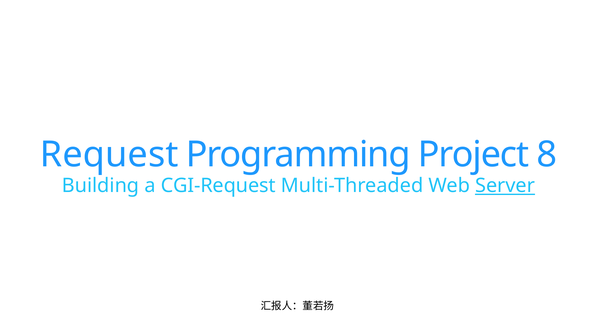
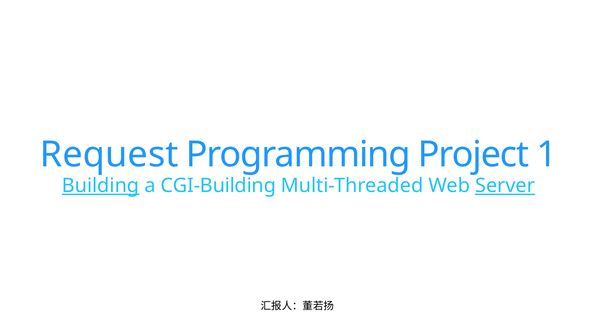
8: 8 -> 1
Building underline: none -> present
CGI-Request: CGI-Request -> CGI-Building
